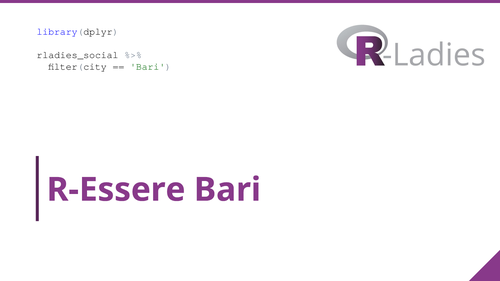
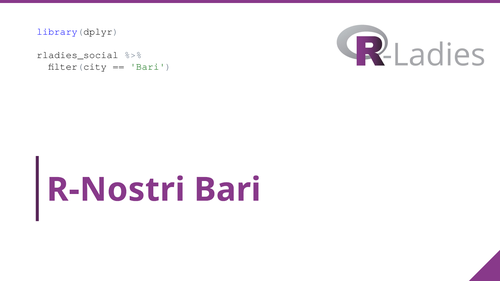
R-Essere: R-Essere -> R-Nostri
